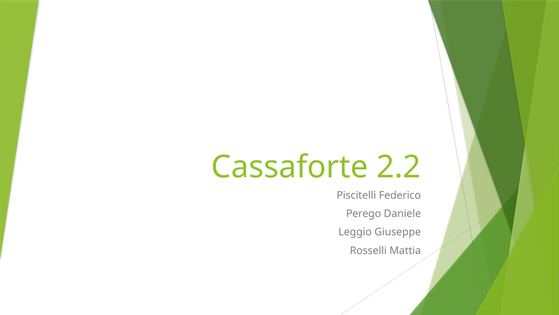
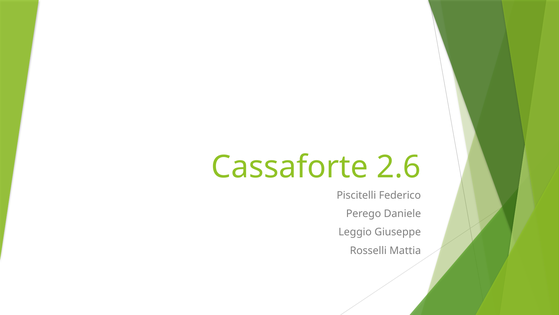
2.2: 2.2 -> 2.6
